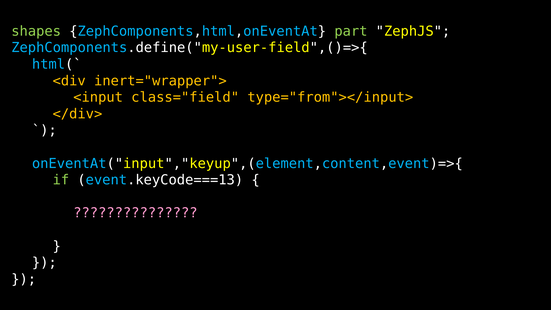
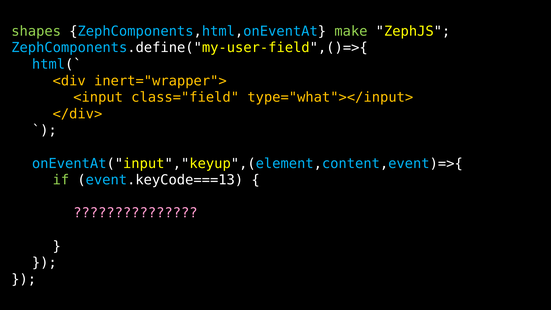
part: part -> make
type="from"></input>: type="from"></input> -> type="what"></input>
